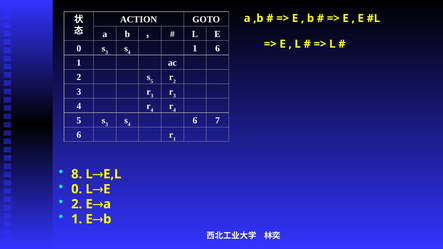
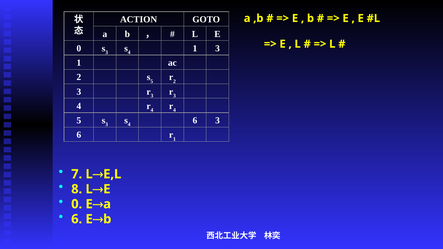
1 6: 6 -> 3
6 7: 7 -> 3
8: 8 -> 7
0 at (77, 189): 0 -> 8
2 at (77, 204): 2 -> 0
1 at (77, 219): 1 -> 6
